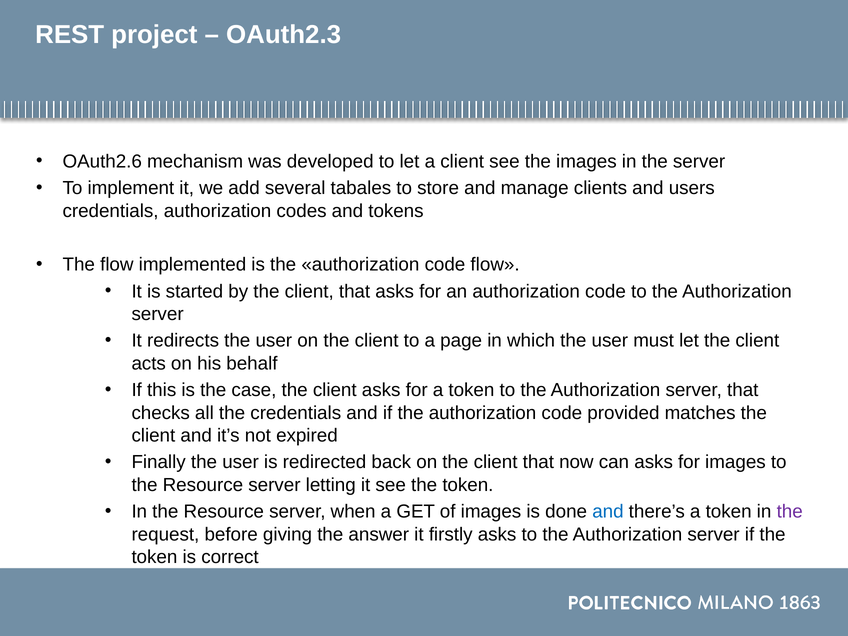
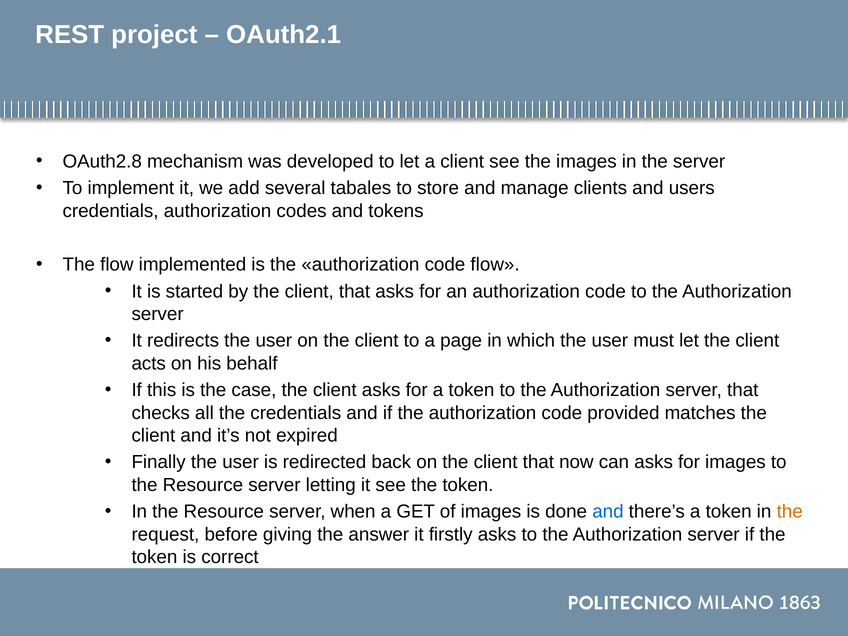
OAuth2.3: OAuth2.3 -> OAuth2.1
OAuth2.6: OAuth2.6 -> OAuth2.8
the at (790, 512) colour: purple -> orange
